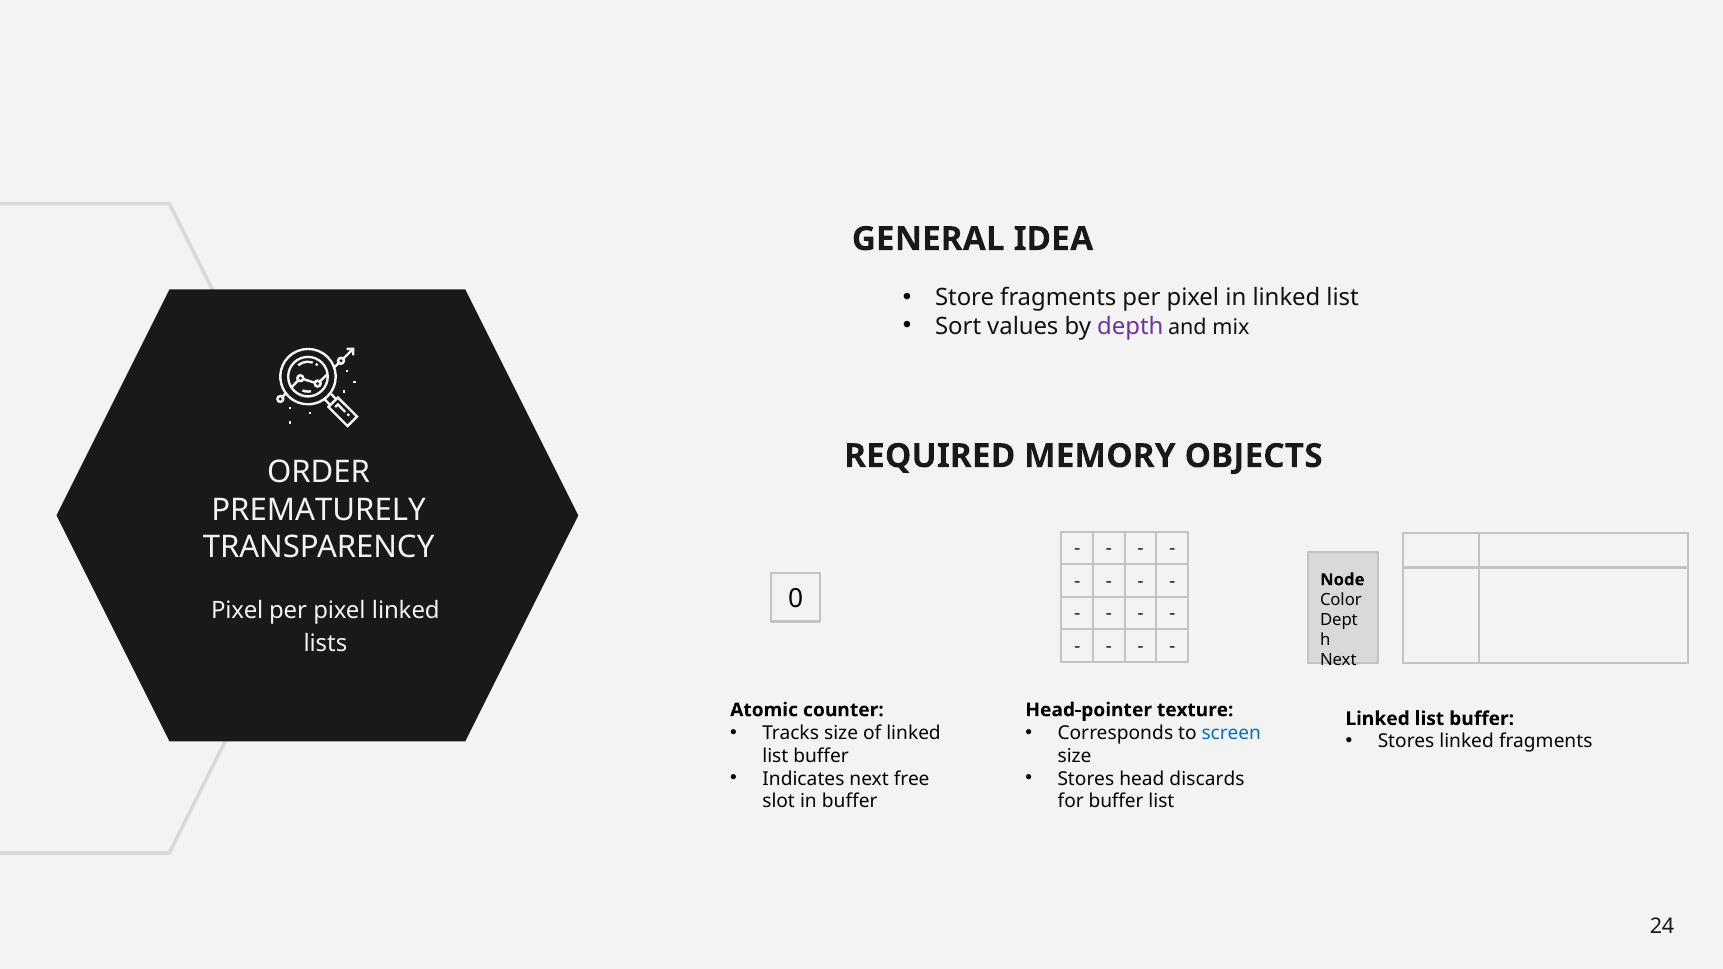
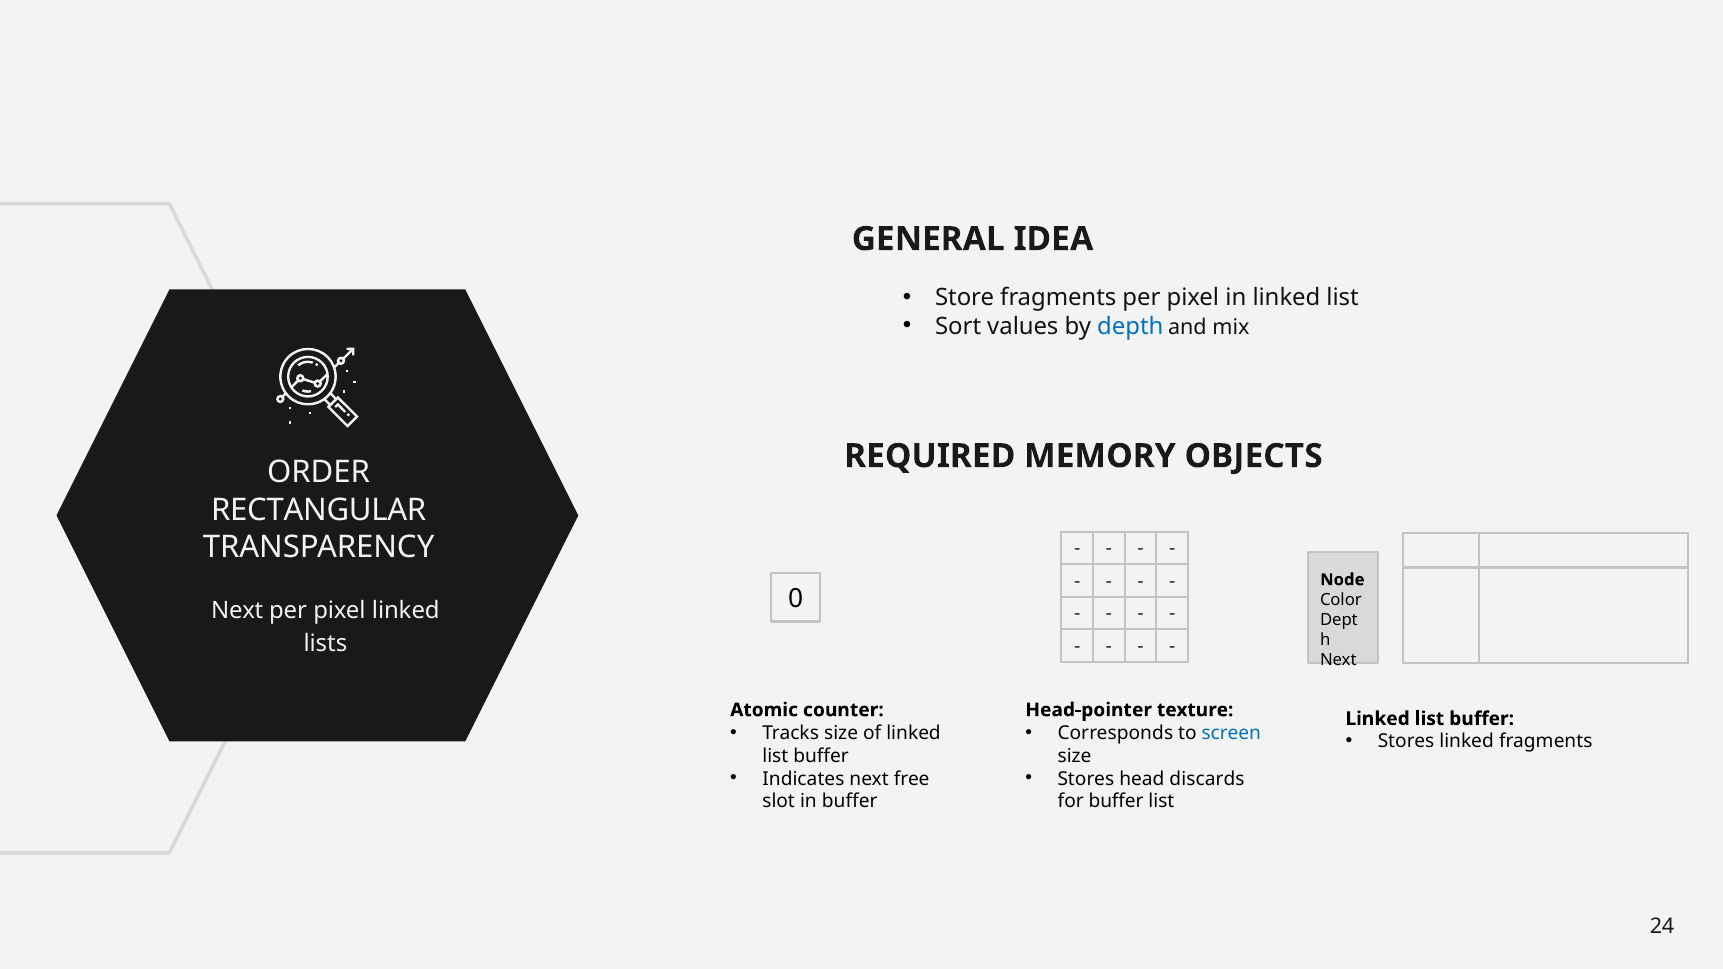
depth colour: purple -> blue
PREMATURELY: PREMATURELY -> RECTANGULAR
Pixel at (237, 610): Pixel -> Next
